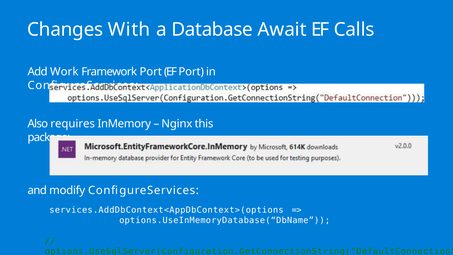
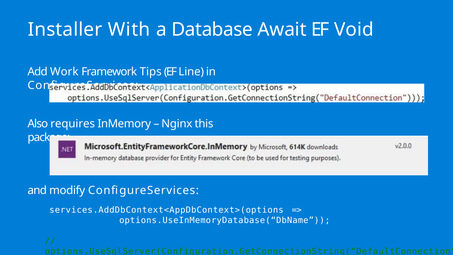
Changes: Changes -> Installer
Calls: Calls -> Void
Framework Port: Port -> Tips
EF Port: Port -> Line
